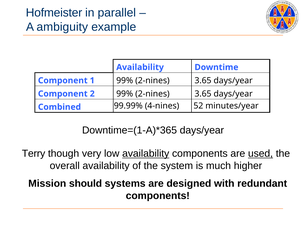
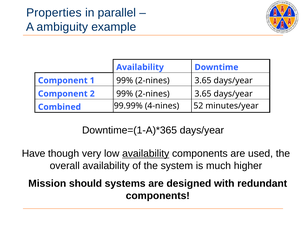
Hofmeister: Hofmeister -> Properties
Terry: Terry -> Have
used underline: present -> none
